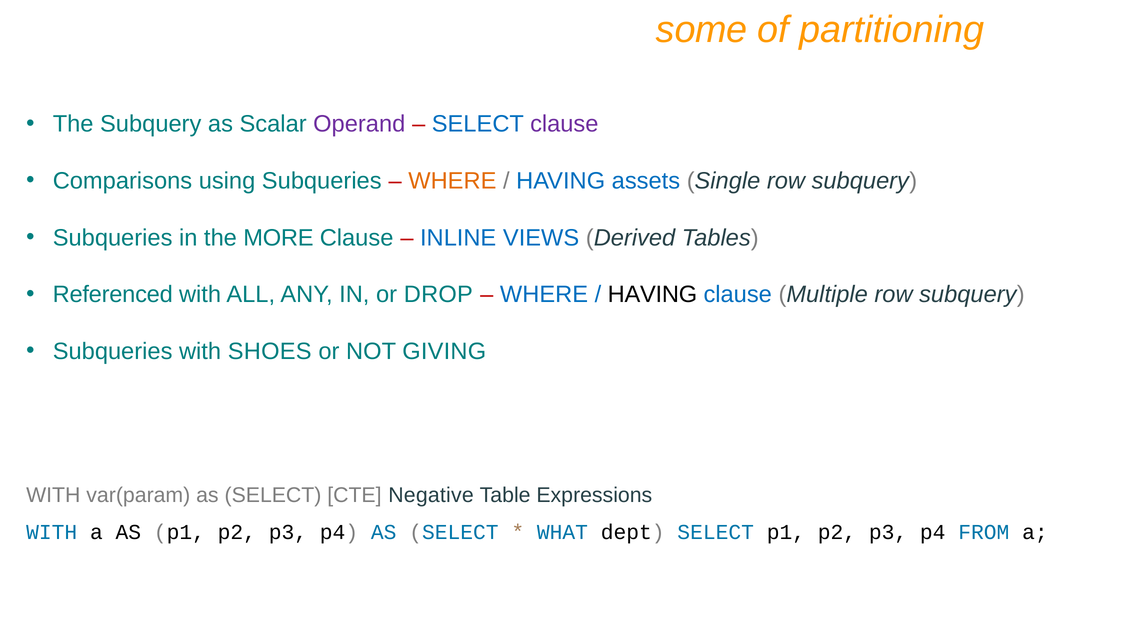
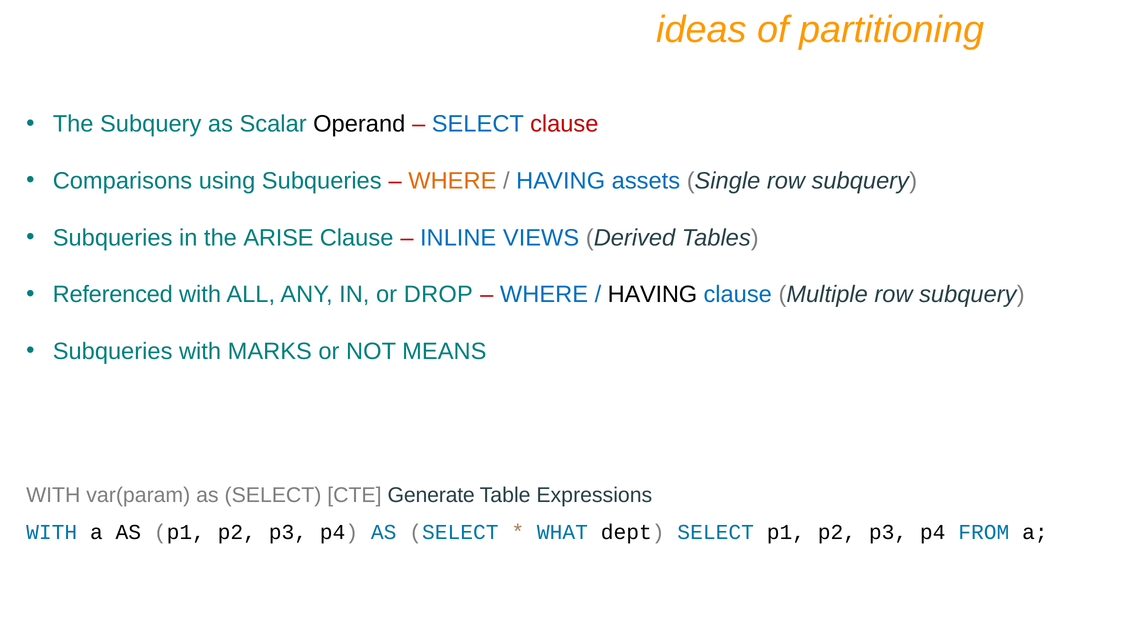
some: some -> ideas
Operand colour: purple -> black
clause at (564, 124) colour: purple -> red
MORE: MORE -> ARISE
SHOES: SHOES -> MARKS
GIVING: GIVING -> MEANS
Negative: Negative -> Generate
